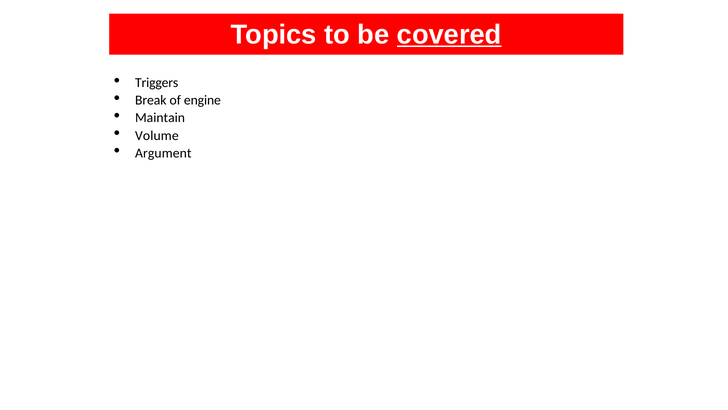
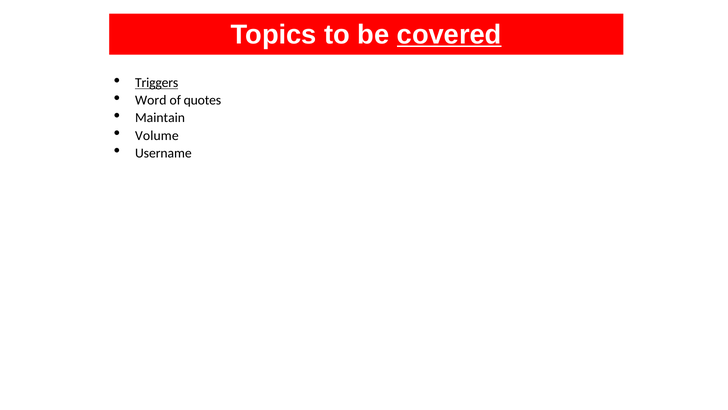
Triggers underline: none -> present
Break: Break -> Word
engine: engine -> quotes
Argument: Argument -> Username
